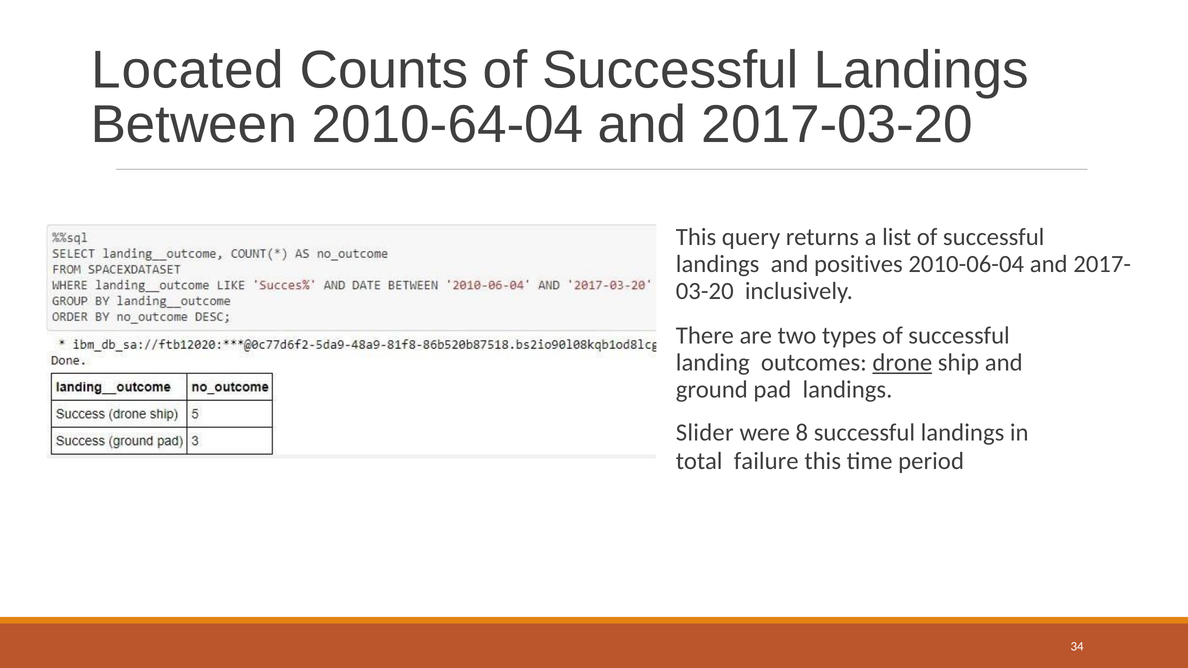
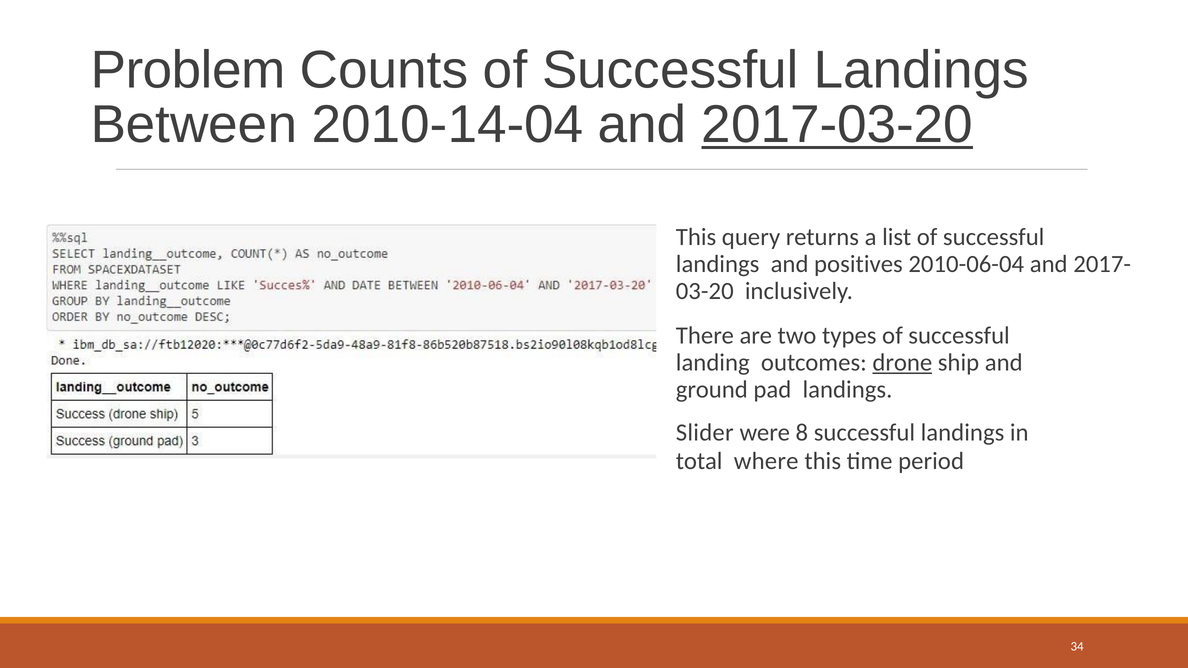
Located: Located -> Problem
2010-64-04: 2010-64-04 -> 2010-14-04
2017-03-20 underline: none -> present
failure: failure -> where
